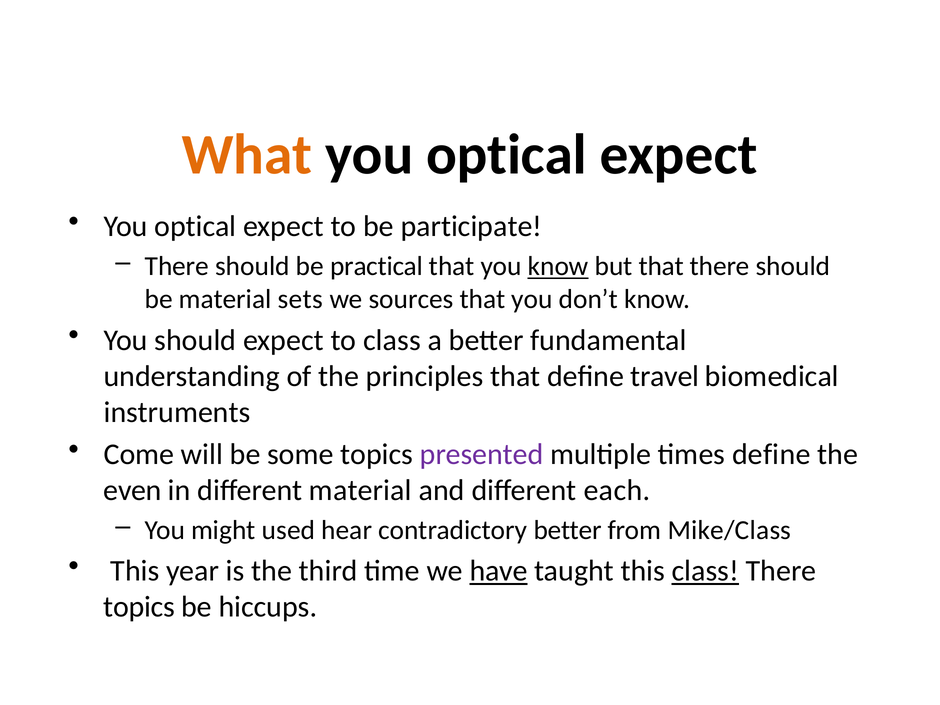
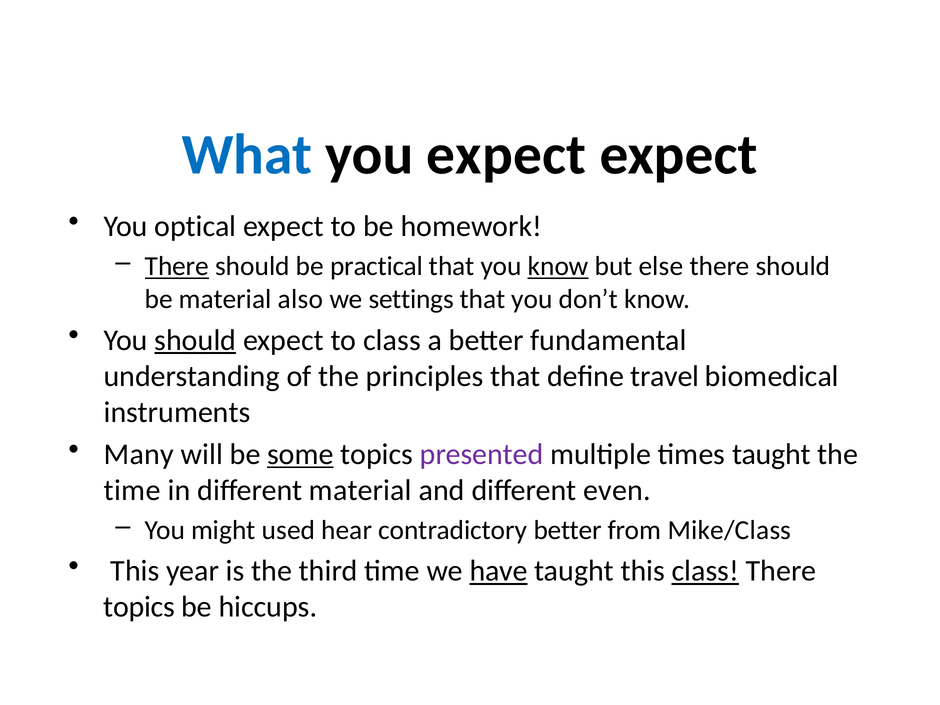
What colour: orange -> blue
optical at (507, 155): optical -> expect
participate: participate -> homework
There at (177, 266) underline: none -> present
but that: that -> else
sets: sets -> also
sources: sources -> settings
should at (195, 340) underline: none -> present
Come: Come -> Many
some underline: none -> present
times define: define -> taught
even at (133, 490): even -> time
each: each -> even
